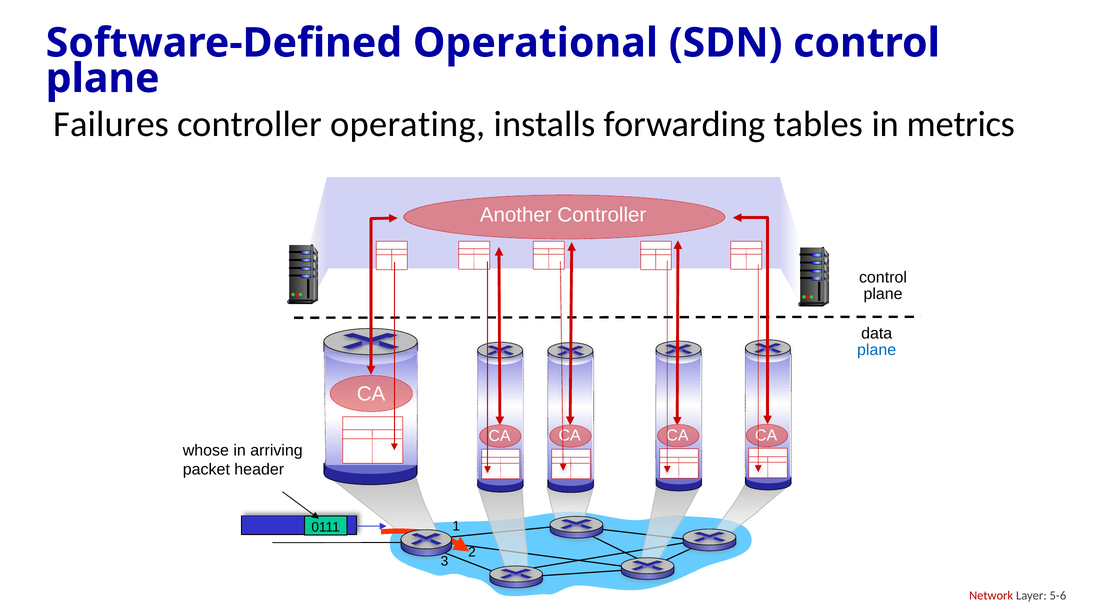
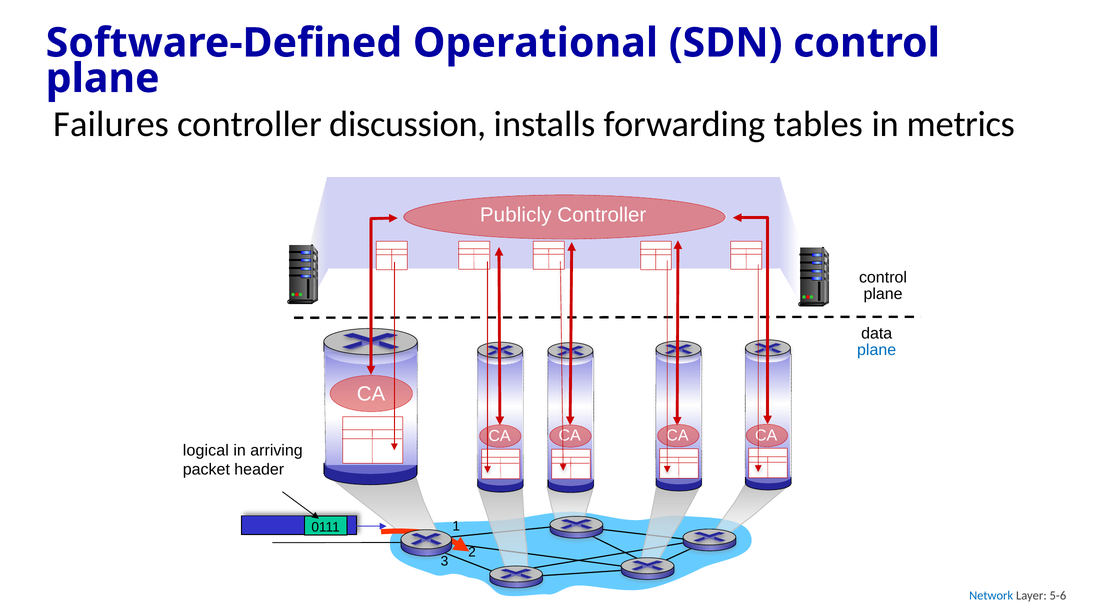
operating: operating -> discussion
Another: Another -> Publicly
whose: whose -> logical
Network colour: red -> blue
